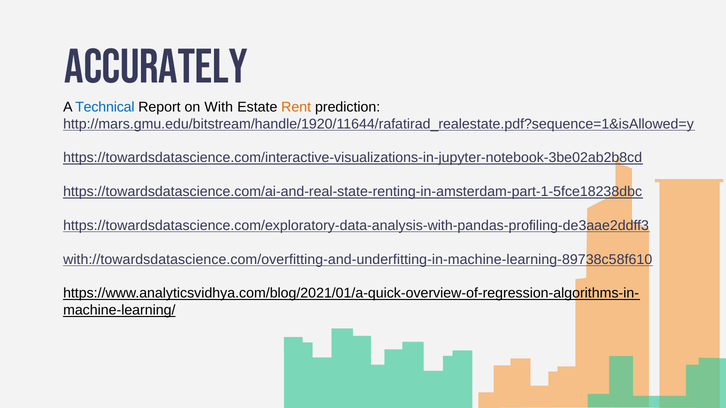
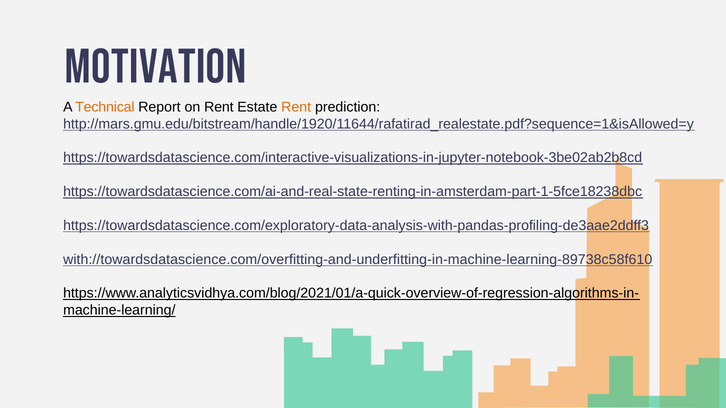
Accurately: Accurately -> Motivation
Technical colour: blue -> orange
on With: With -> Rent
